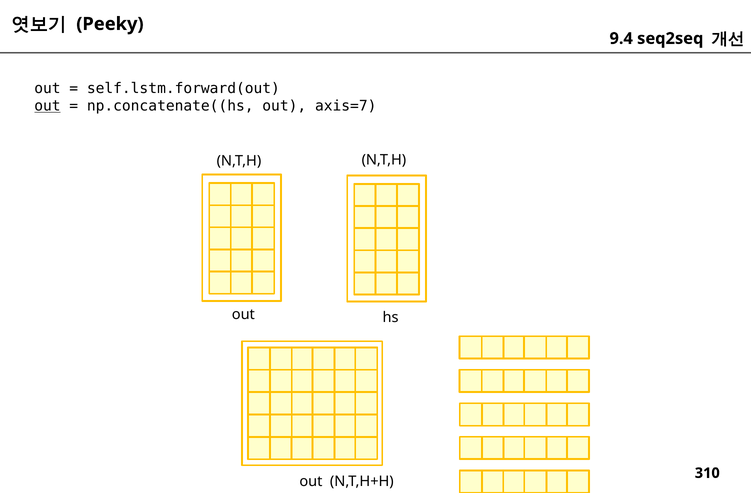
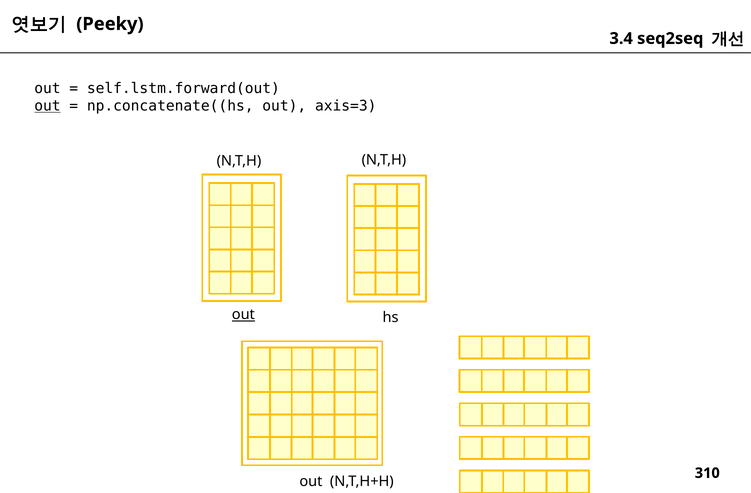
9.4: 9.4 -> 3.4
axis=7: axis=7 -> axis=3
out at (243, 315) underline: none -> present
